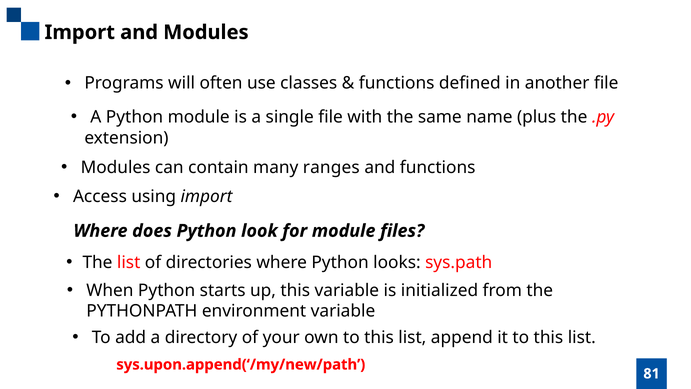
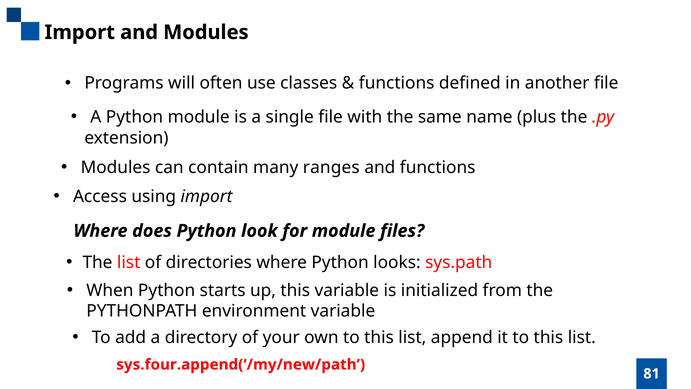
sys.upon.append(‘/my/new/path: sys.upon.append(‘/my/new/path -> sys.four.append(‘/my/new/path
